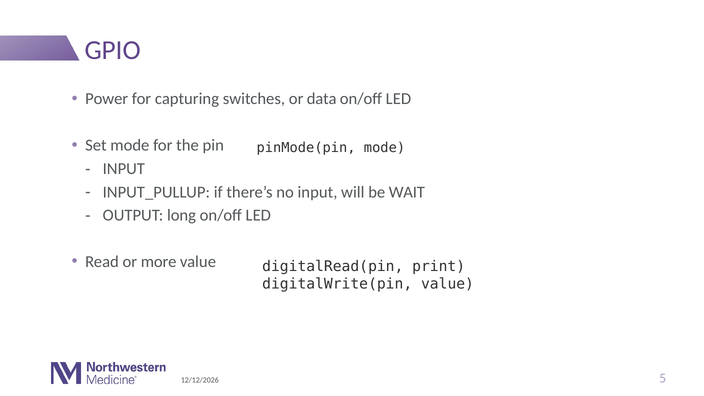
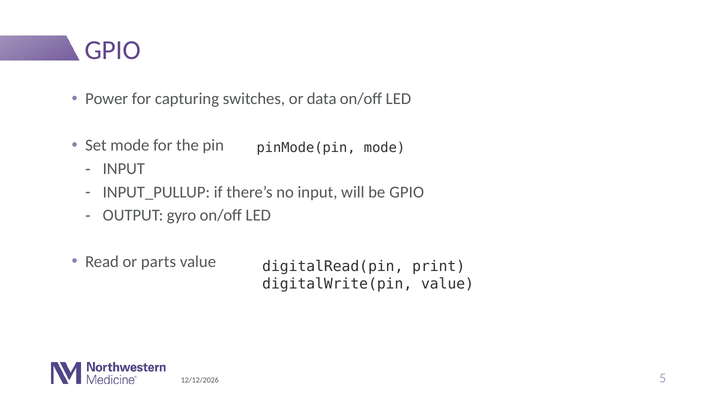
be WAIT: WAIT -> GPIO
long: long -> gyro
more: more -> parts
